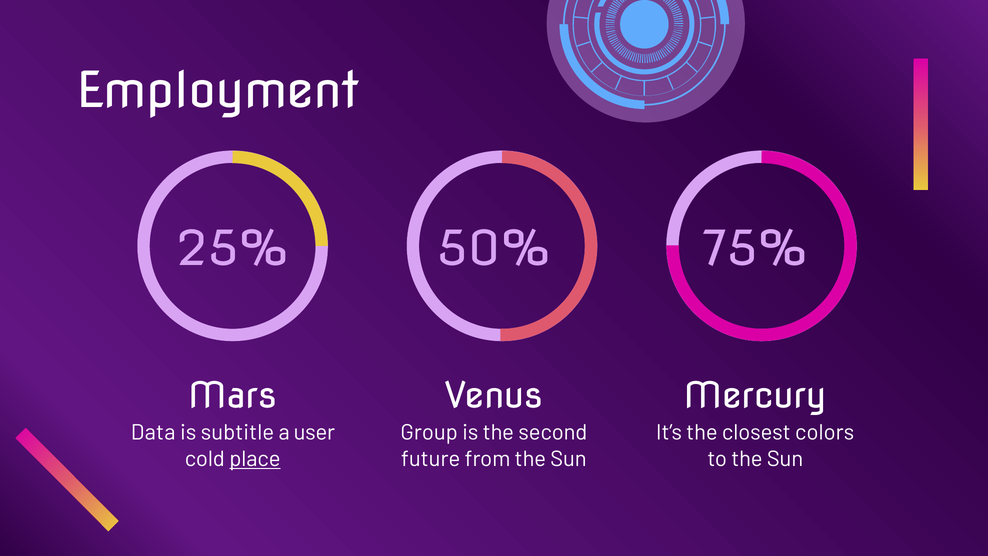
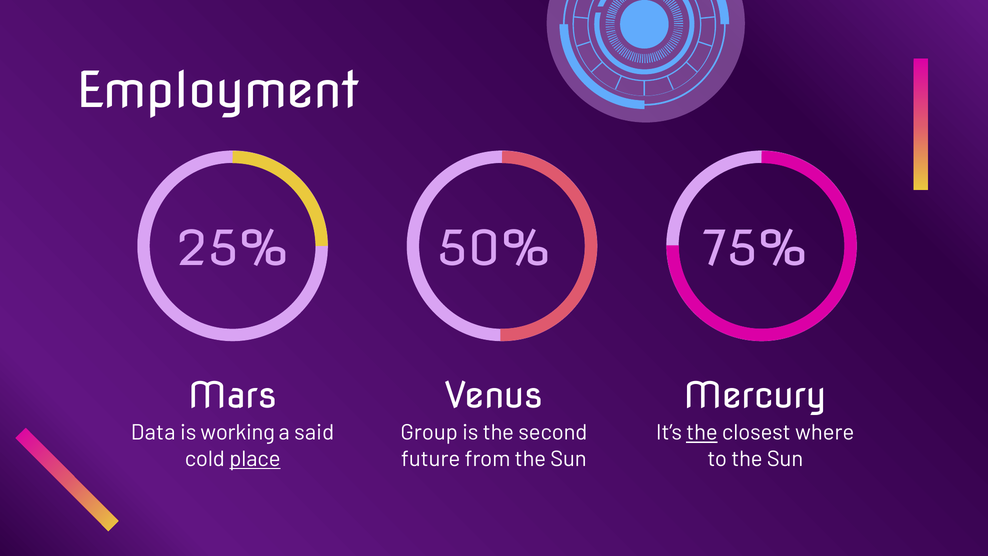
subtitle: subtitle -> working
user: user -> said
the at (702, 433) underline: none -> present
colors: colors -> where
